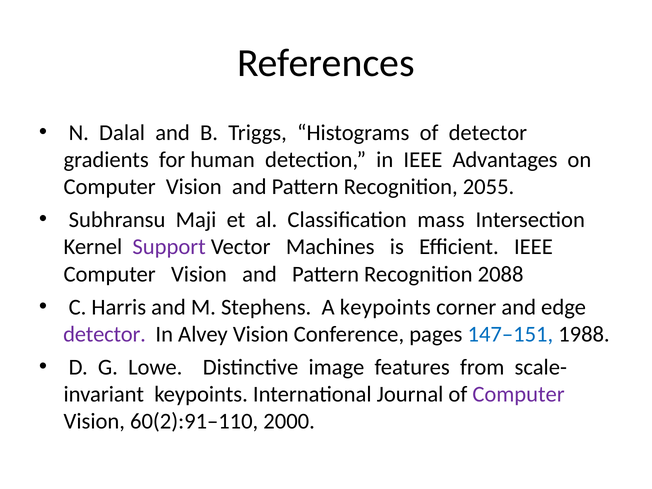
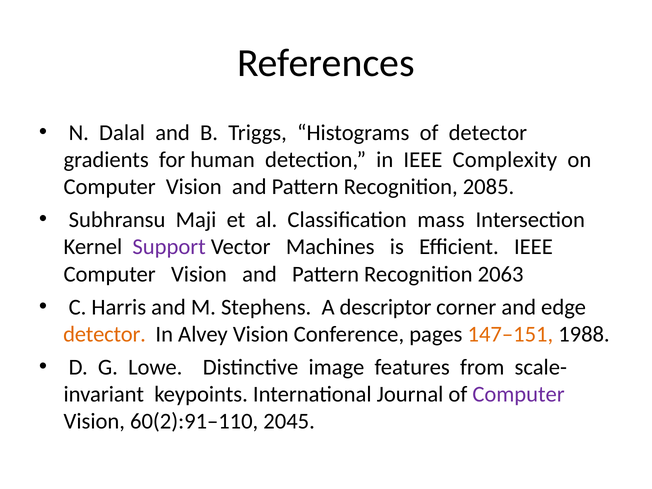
Advantages: Advantages -> Complexity
2055: 2055 -> 2085
2088: 2088 -> 2063
A keypoints: keypoints -> descriptor
detector at (105, 334) colour: purple -> orange
147–151 colour: blue -> orange
2000: 2000 -> 2045
